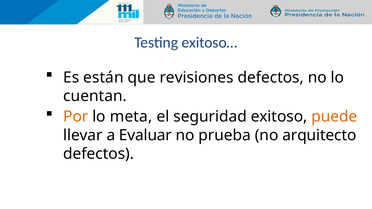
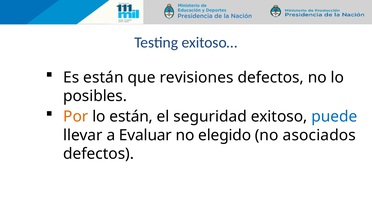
cuentan: cuentan -> posibles
lo meta: meta -> están
puede colour: orange -> blue
prueba: prueba -> elegido
arquitecto: arquitecto -> asociados
